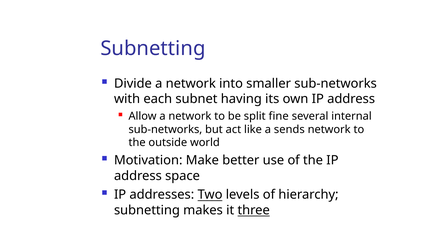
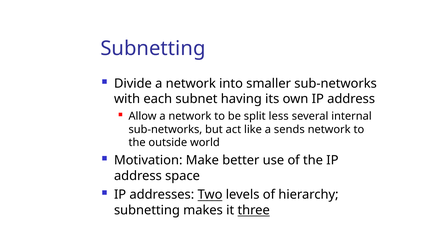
fine: fine -> less
